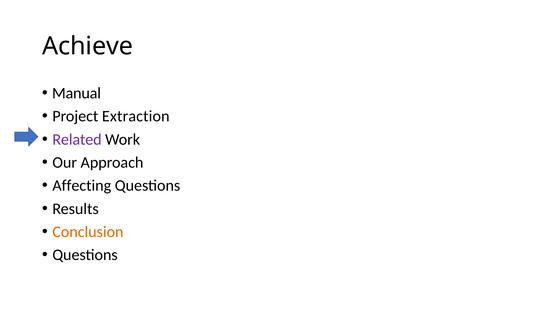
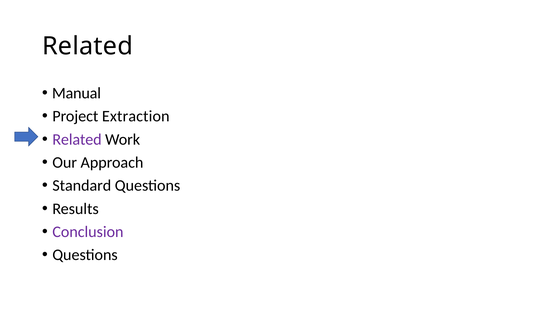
Achieve at (88, 46): Achieve -> Related
Affecting: Affecting -> Standard
Conclusion colour: orange -> purple
